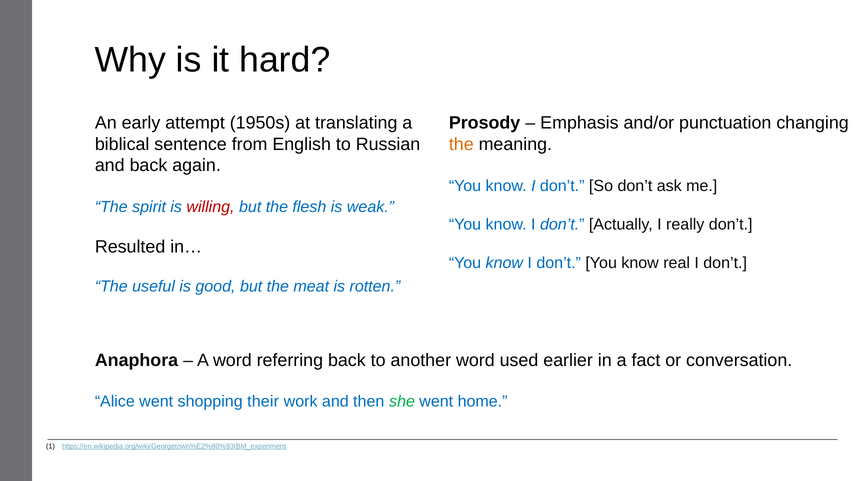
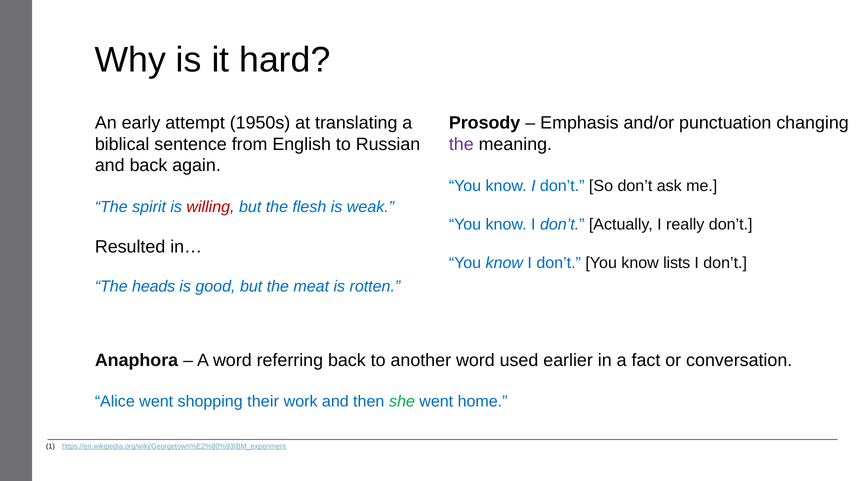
the at (461, 144) colour: orange -> purple
real: real -> lists
useful: useful -> heads
